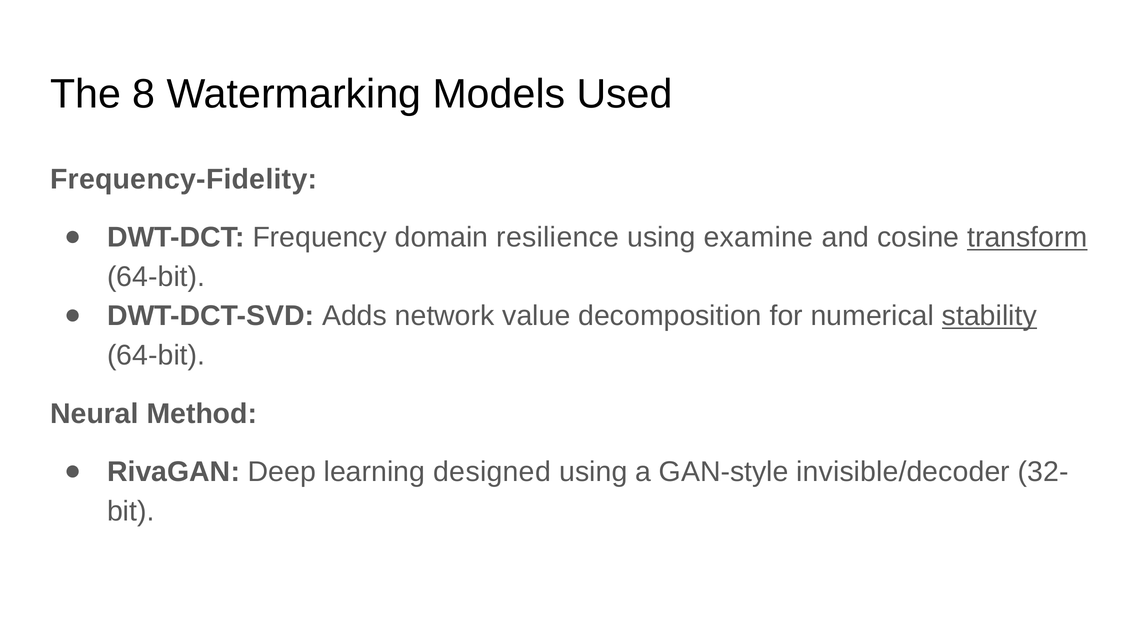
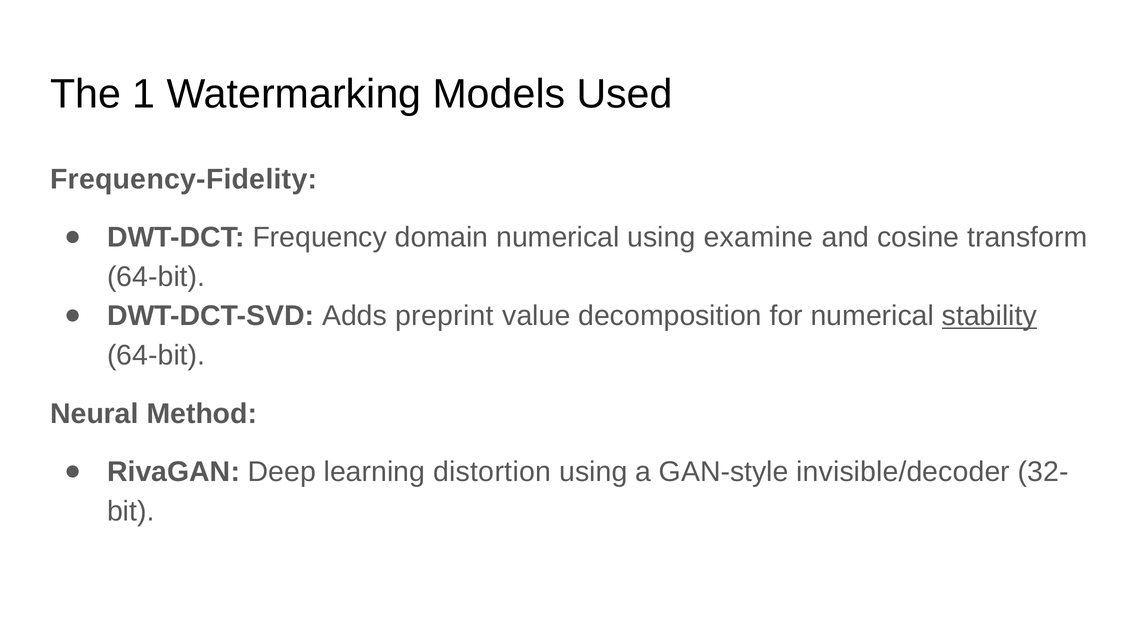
8: 8 -> 1
domain resilience: resilience -> numerical
transform underline: present -> none
network: network -> preprint
designed: designed -> distortion
